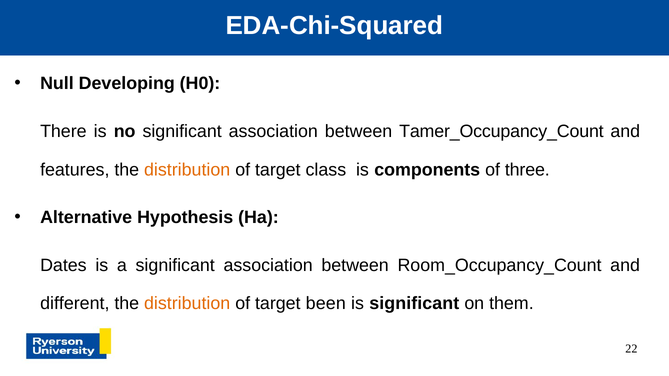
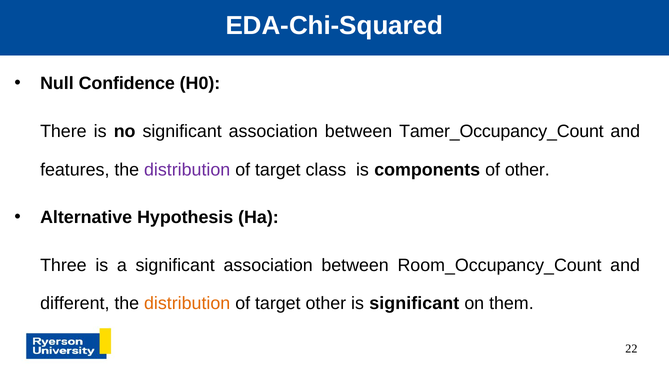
Developing: Developing -> Confidence
distribution at (187, 170) colour: orange -> purple
of three: three -> other
Dates: Dates -> Three
target been: been -> other
